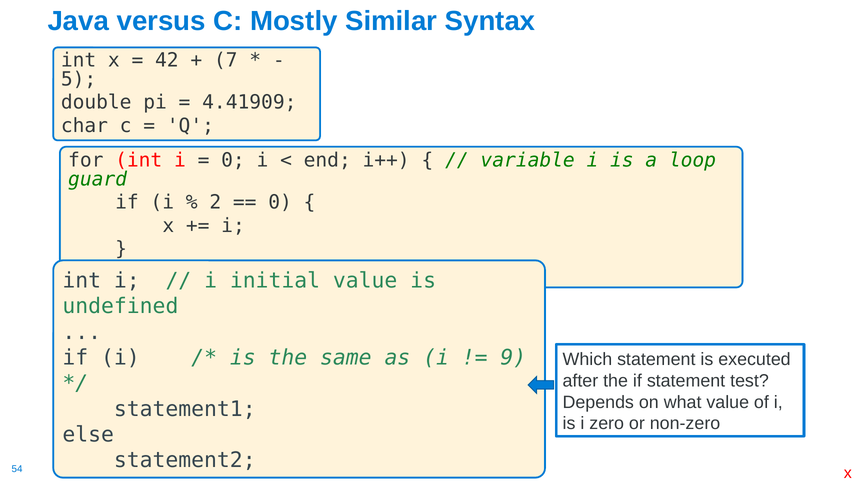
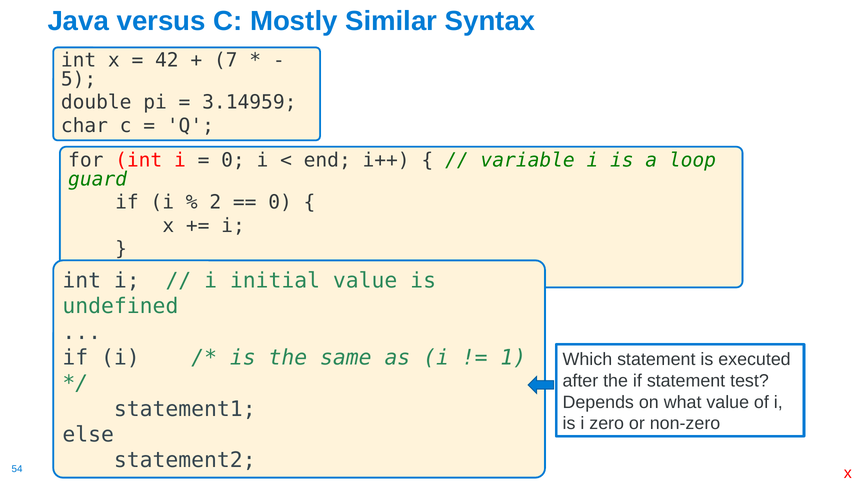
4.41909: 4.41909 -> 3.14959
9: 9 -> 1
